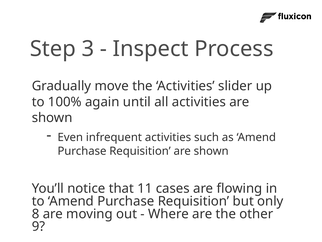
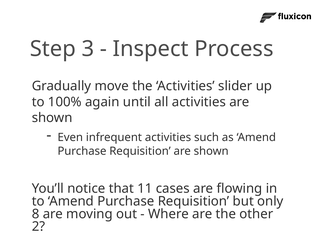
9: 9 -> 2
